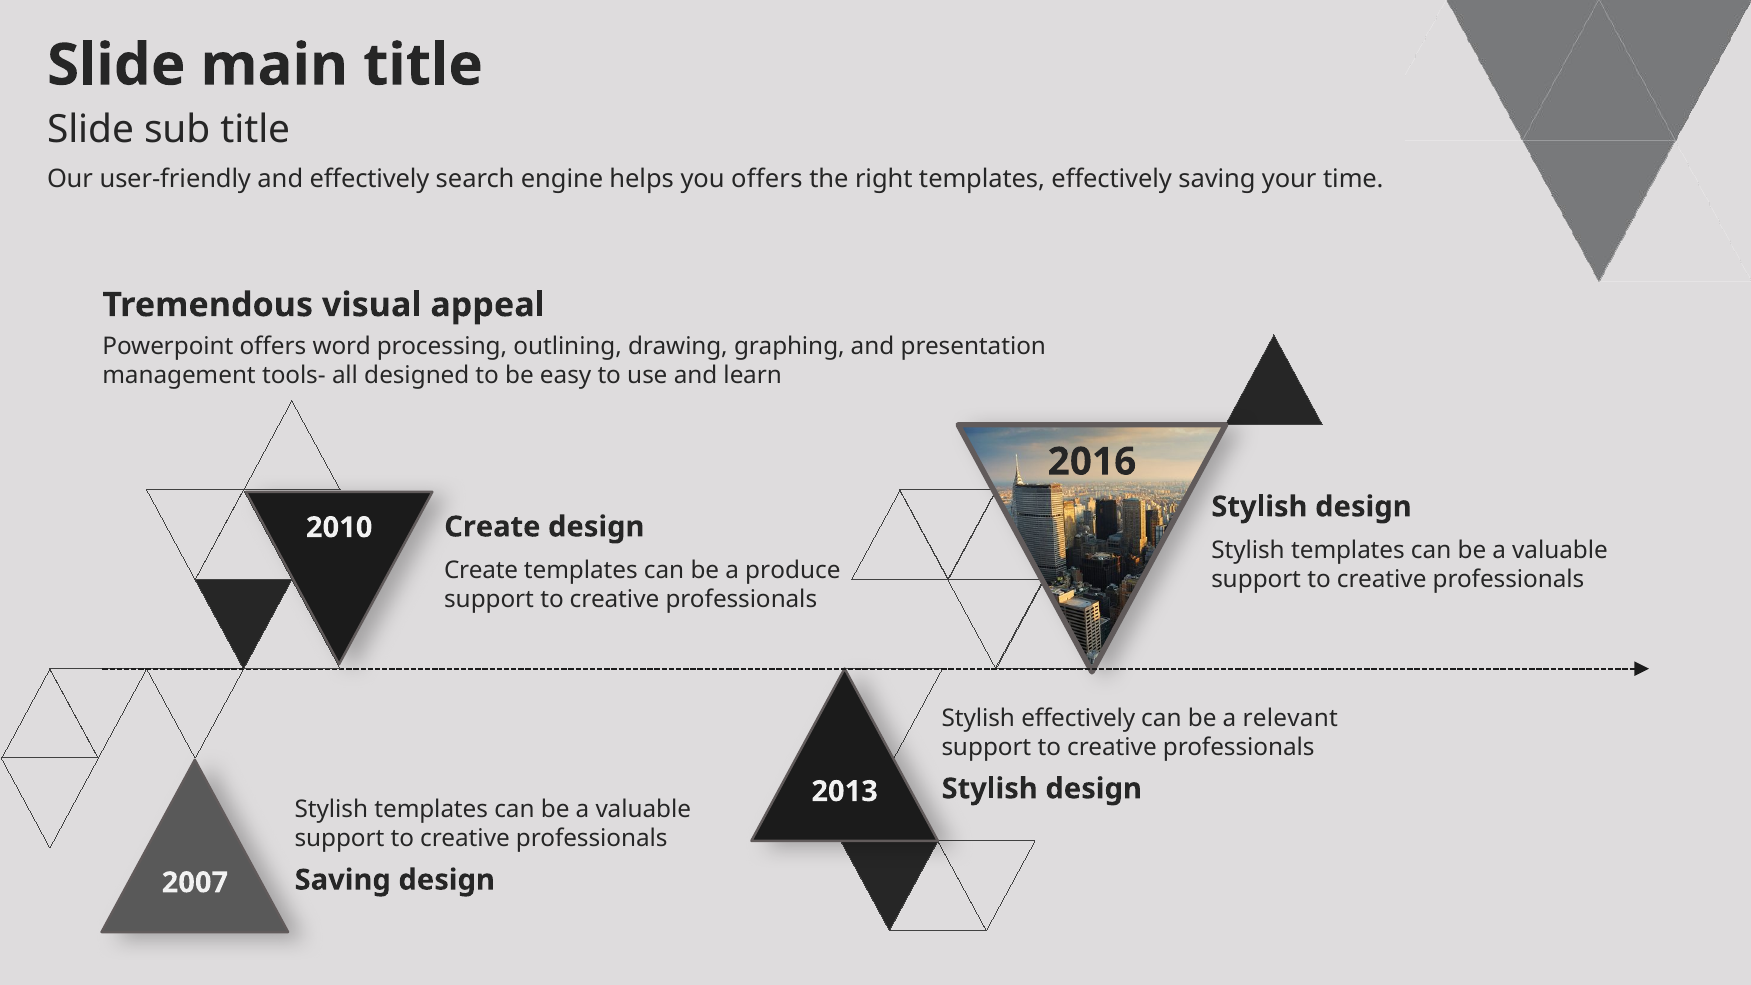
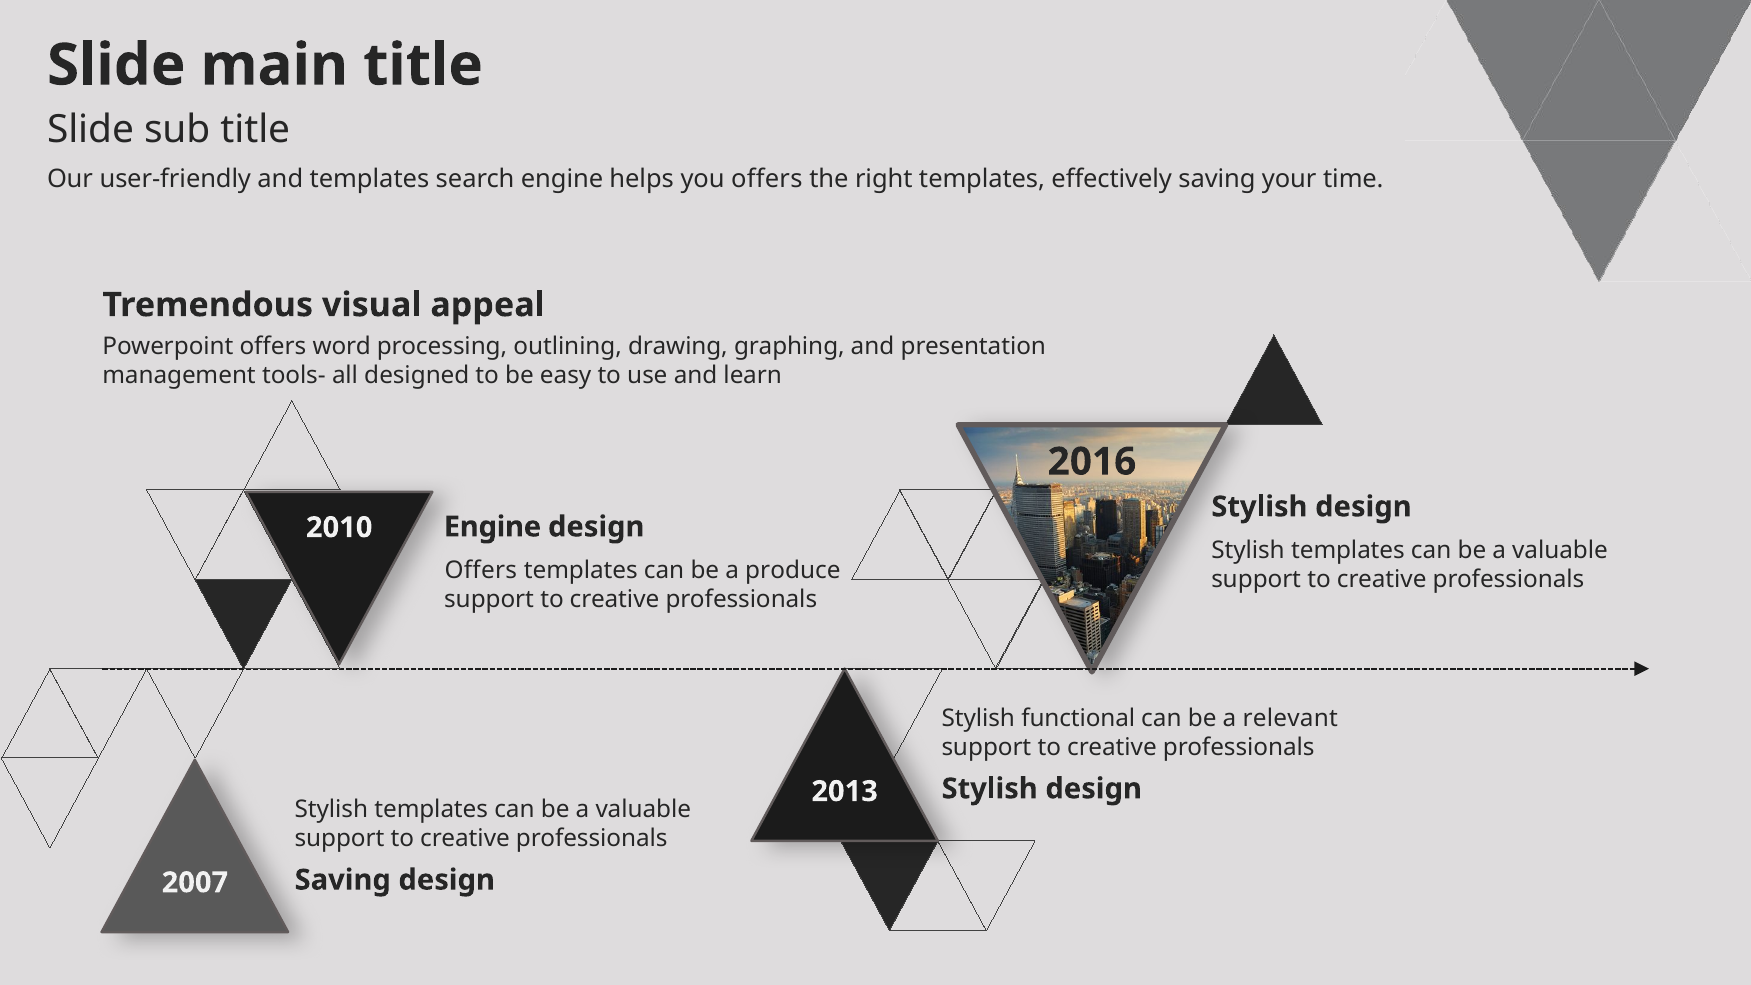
and effectively: effectively -> templates
Create at (492, 527): Create -> Engine
Create at (481, 571): Create -> Offers
Stylish effectively: effectively -> functional
